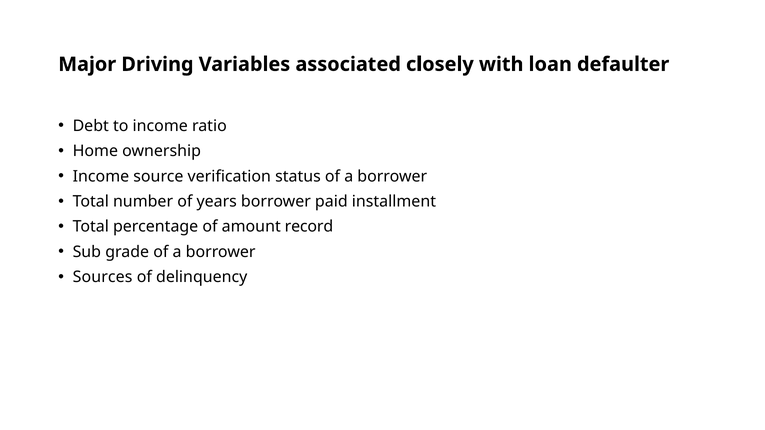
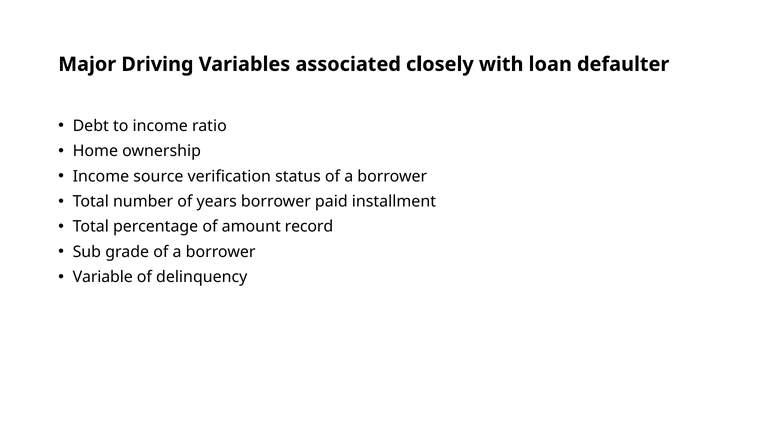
Sources: Sources -> Variable
